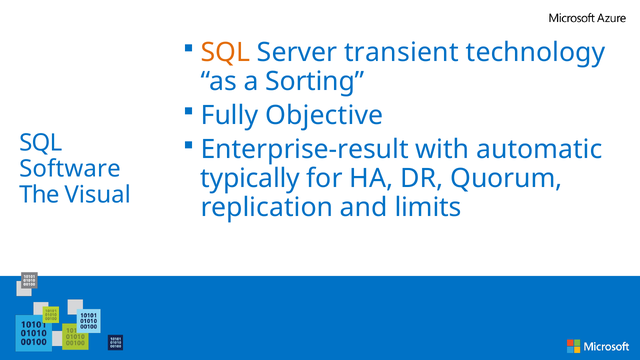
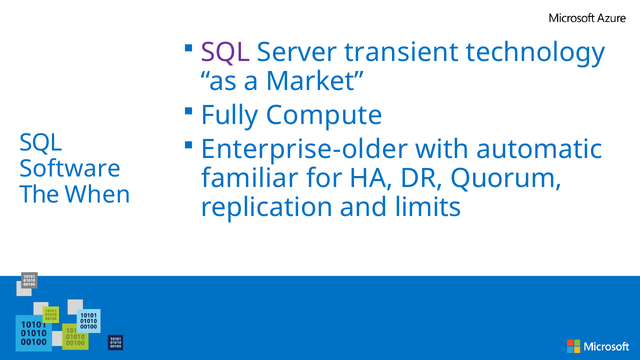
SQL at (225, 53) colour: orange -> purple
Sorting: Sorting -> Market
Objective: Objective -> Compute
Enterprise-result: Enterprise-result -> Enterprise-older
typically: typically -> familiar
Visual: Visual -> When
